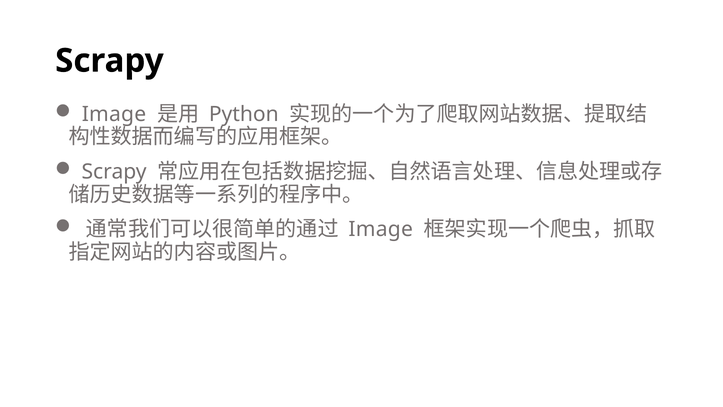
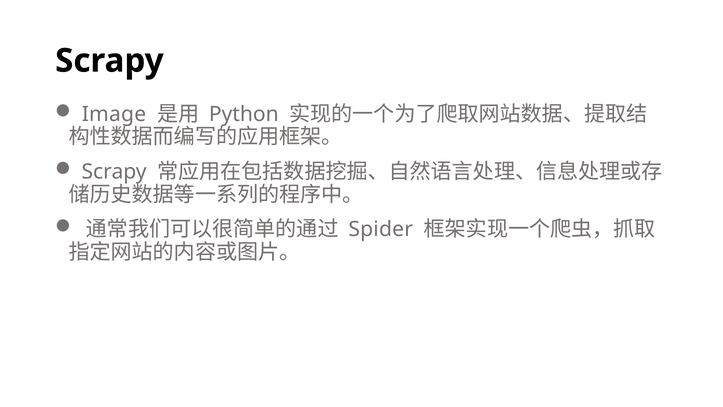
Image at (381, 229): Image -> Spider
